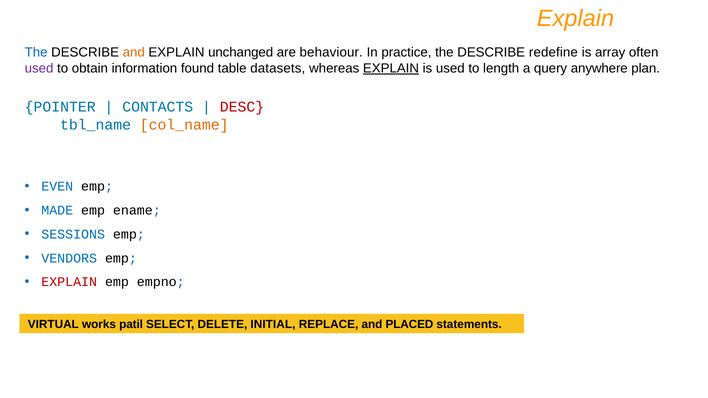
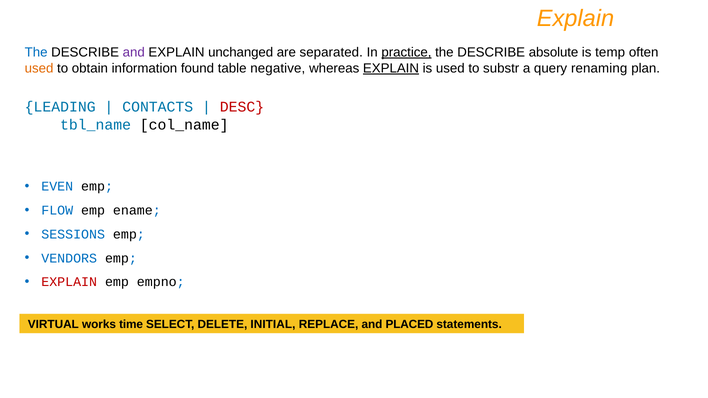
and at (134, 52) colour: orange -> purple
behaviour: behaviour -> separated
practice underline: none -> present
redefine: redefine -> absolute
array: array -> temp
used at (39, 68) colour: purple -> orange
datasets: datasets -> negative
length: length -> substr
anywhere: anywhere -> renaming
POINTER: POINTER -> LEADING
col_name colour: orange -> black
MADE: MADE -> FLOW
patil: patil -> time
